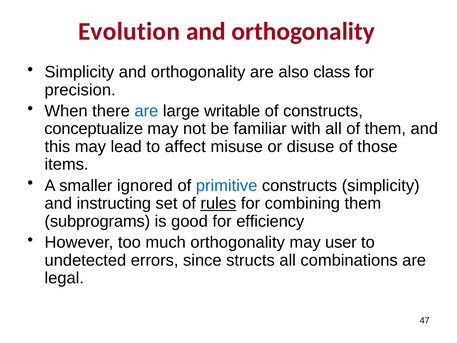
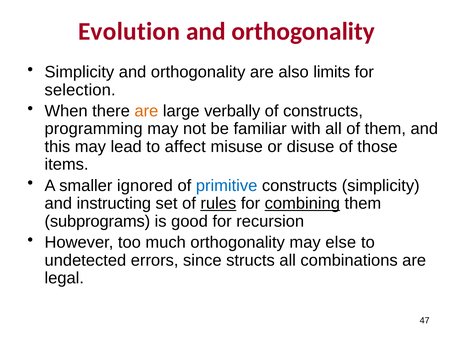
class: class -> limits
precision: precision -> selection
are at (146, 111) colour: blue -> orange
writable: writable -> verbally
conceptualize: conceptualize -> programming
combining underline: none -> present
efficiency: efficiency -> recursion
user: user -> else
